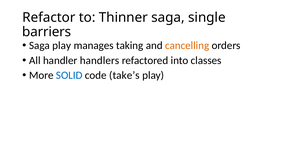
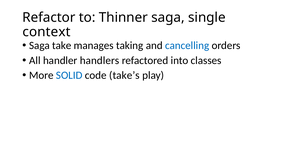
barriers: barriers -> context
Saga play: play -> take
cancelling colour: orange -> blue
